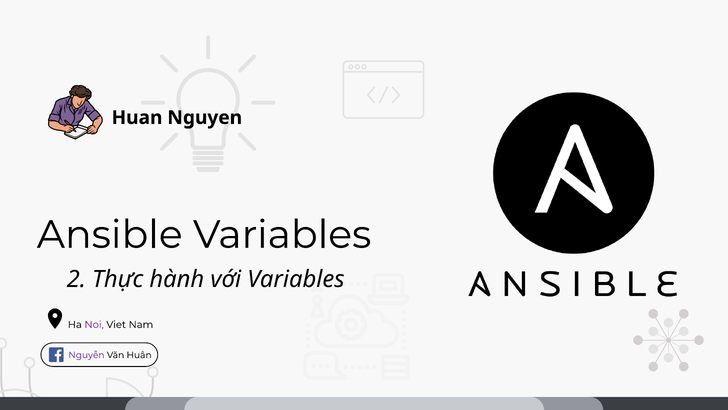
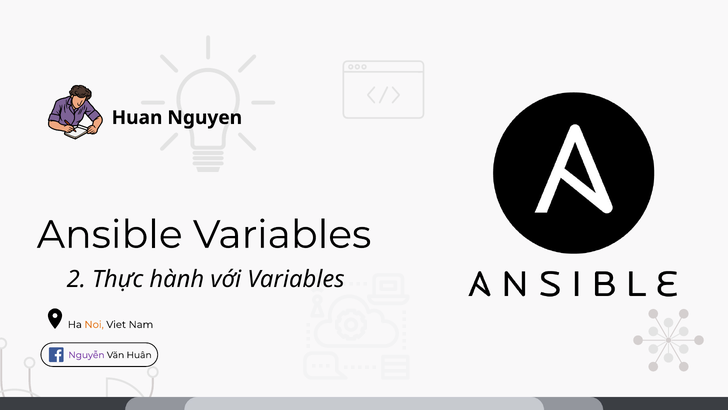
Noi colour: purple -> orange
